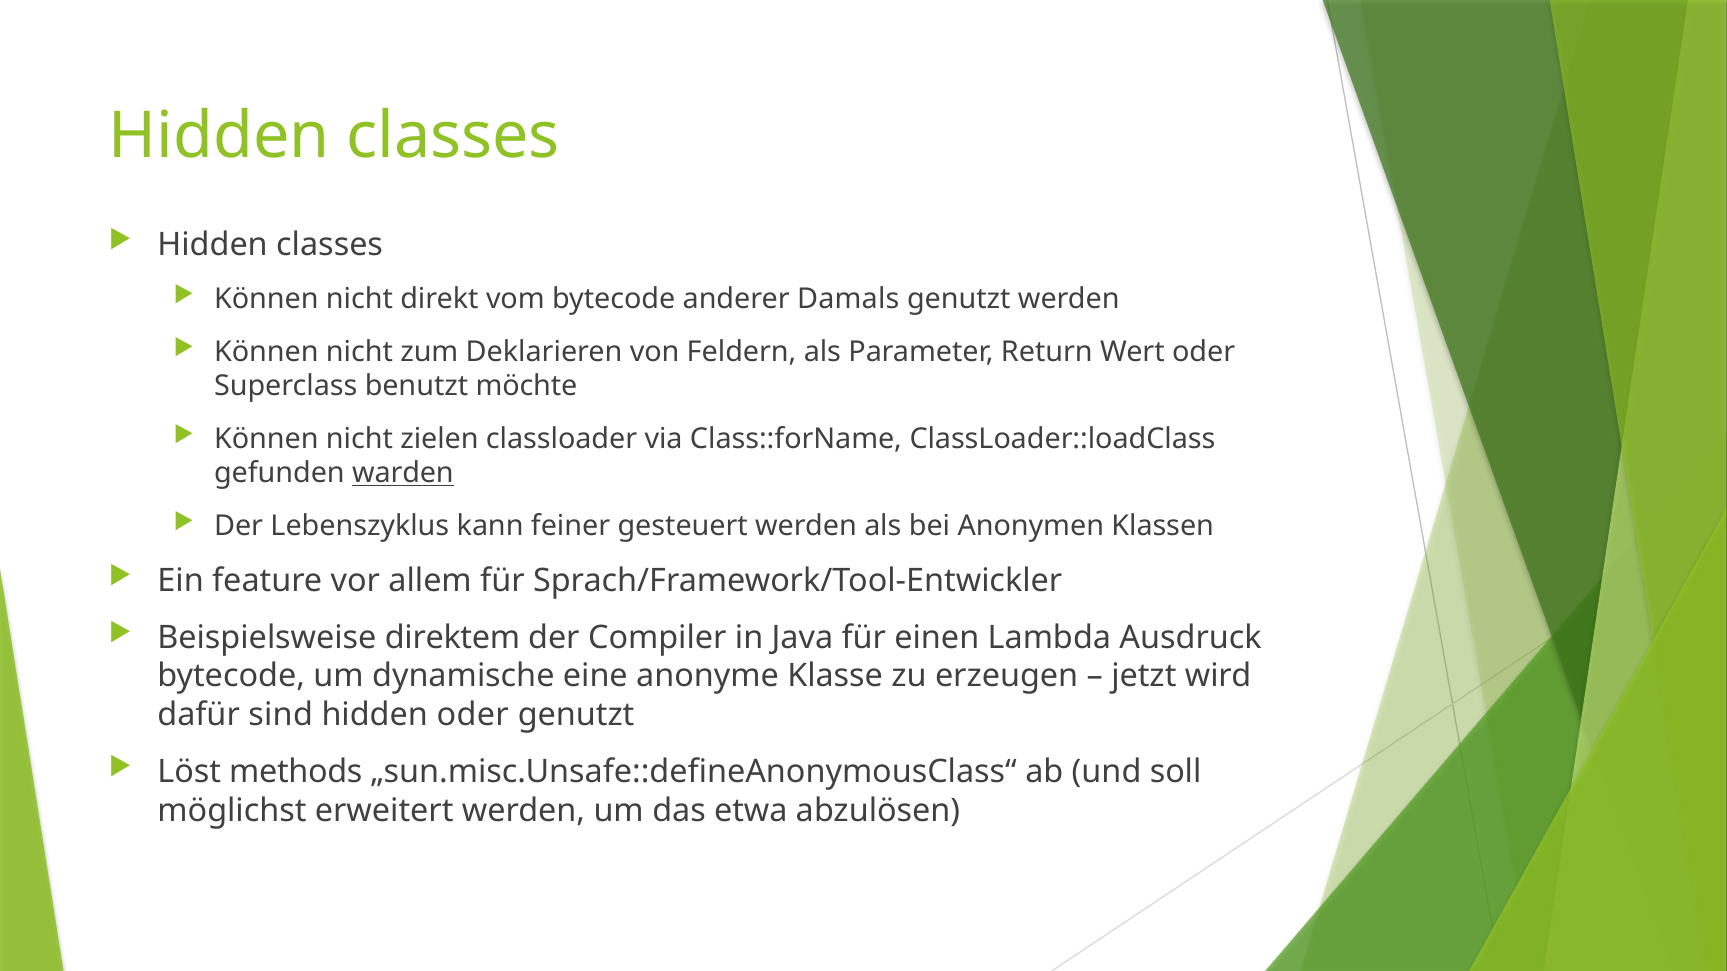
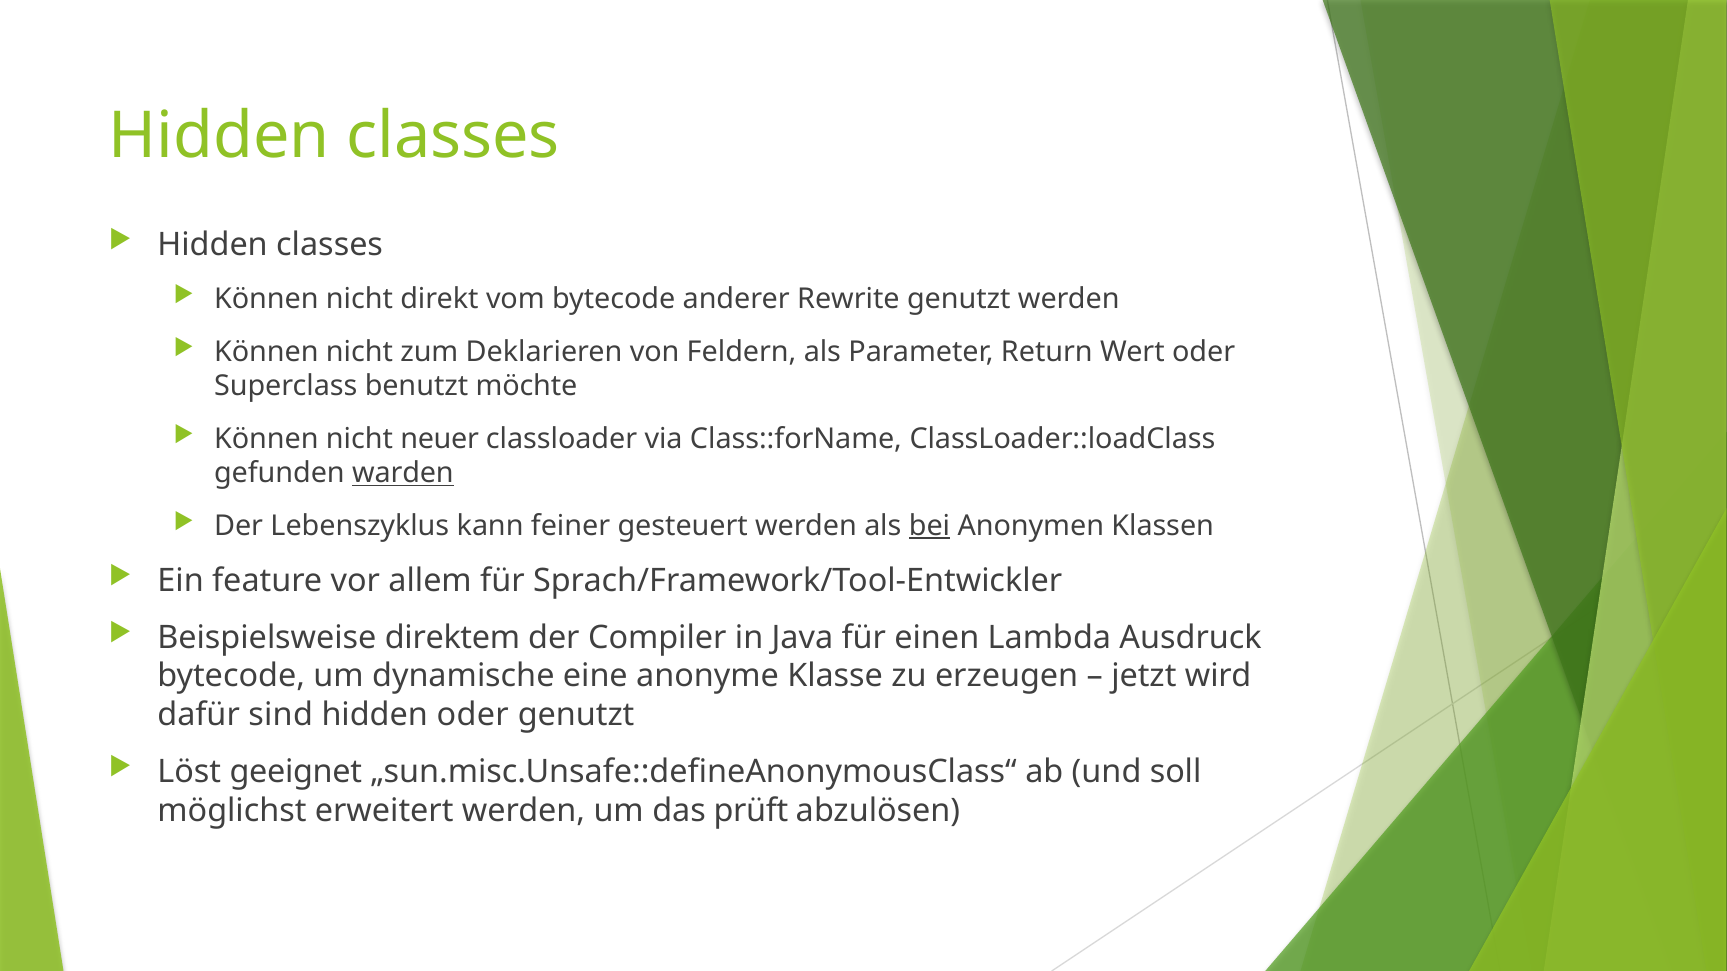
Damals: Damals -> Rewrite
zielen: zielen -> neuer
bei underline: none -> present
methods: methods -> geeignet
etwa: etwa -> prüft
